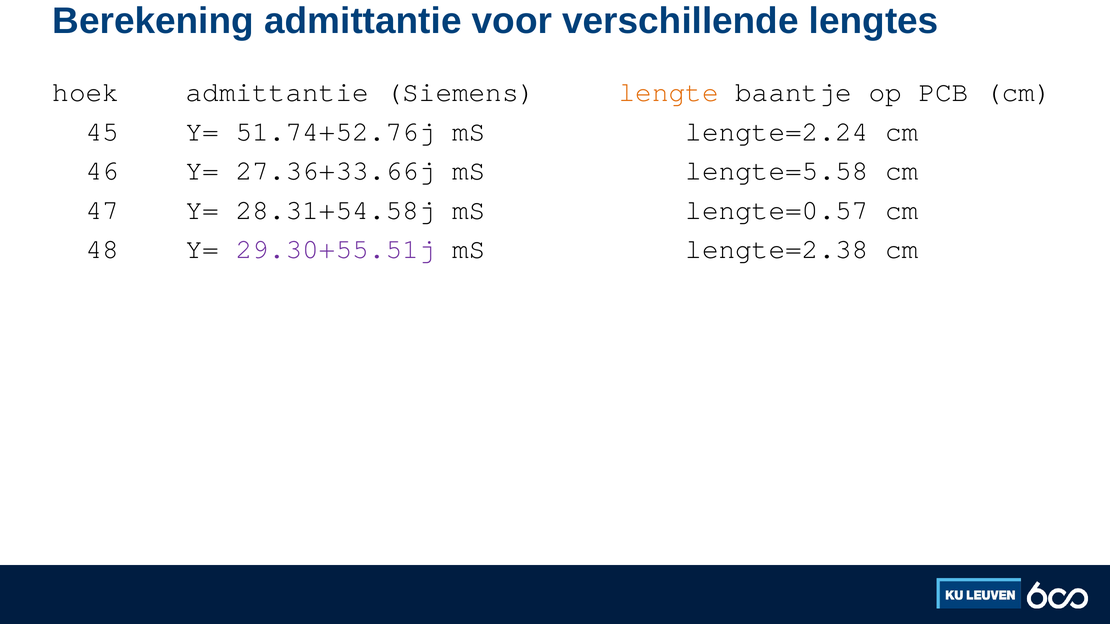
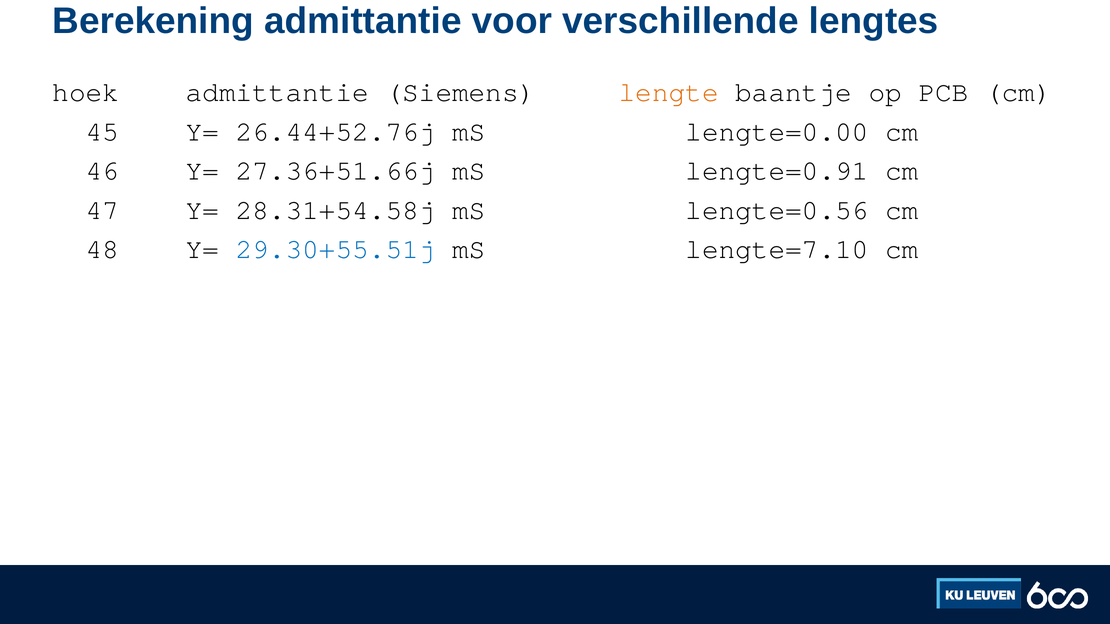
51.74+52.76j: 51.74+52.76j -> 26.44+52.76j
lengte=2.24: lengte=2.24 -> lengte=0.00
27.36+33.66j: 27.36+33.66j -> 27.36+51.66j
lengte=5.58: lengte=5.58 -> lengte=0.91
lengte=0.57: lengte=0.57 -> lengte=0.56
29.30+55.51j colour: purple -> blue
lengte=2.38: lengte=2.38 -> lengte=7.10
